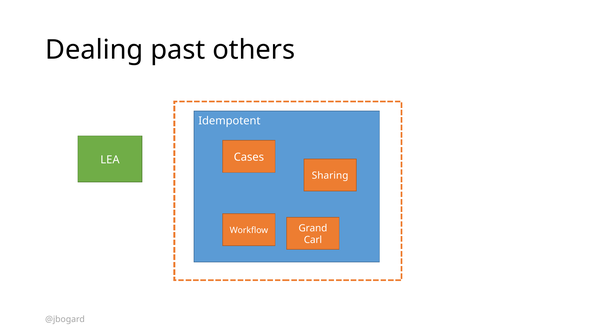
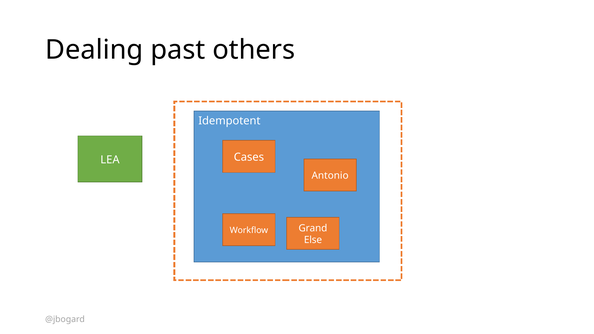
Sharing: Sharing -> Antonio
Carl: Carl -> Else
